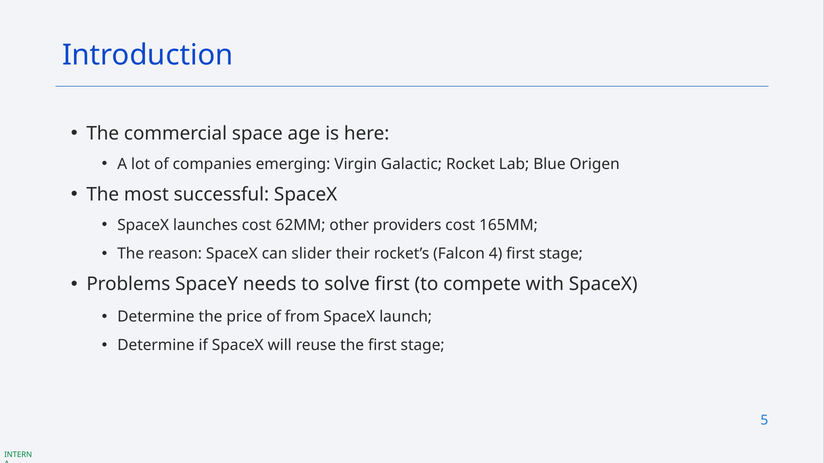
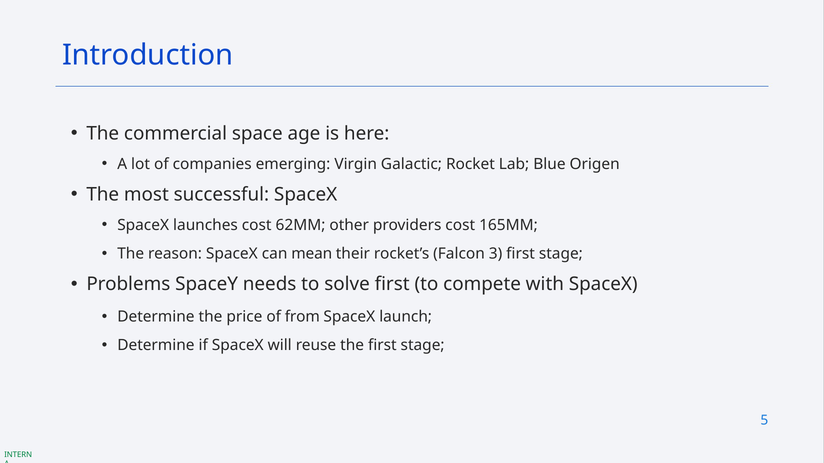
slider: slider -> mean
4: 4 -> 3
